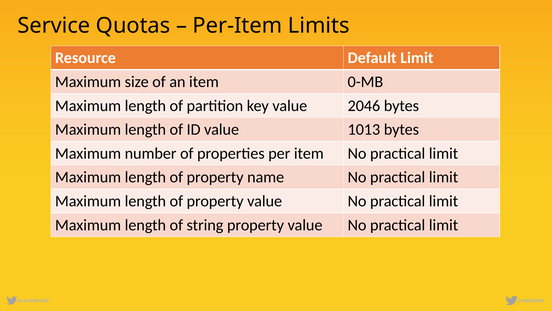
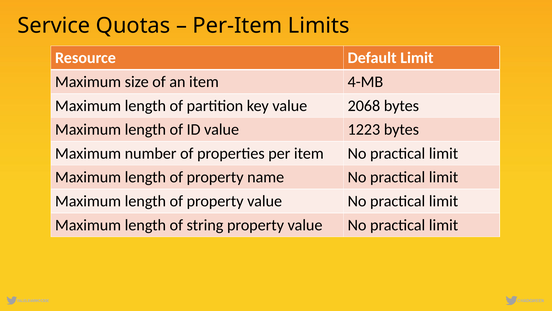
0-MB: 0-MB -> 4-MB
2046: 2046 -> 2068
1013: 1013 -> 1223
